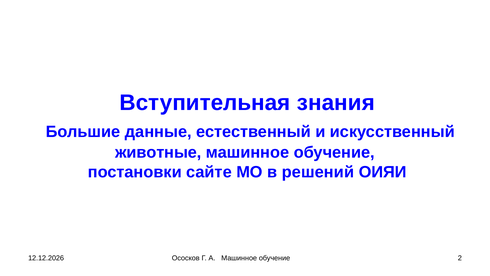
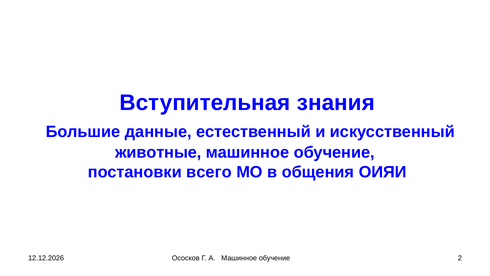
сайте: сайте -> всего
решений: решений -> общения
